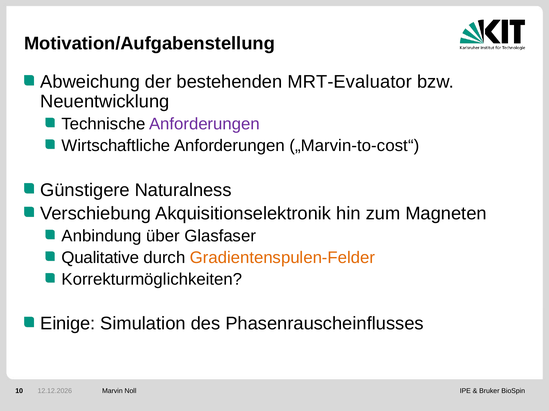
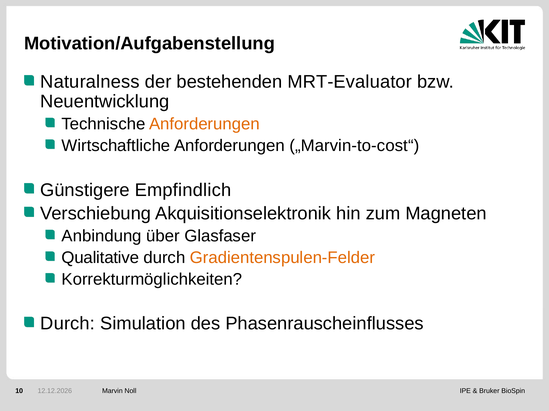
Abweichung: Abweichung -> Naturalness
Anforderungen at (204, 124) colour: purple -> orange
Naturalness: Naturalness -> Empfindlich
Einige at (68, 324): Einige -> Durch
